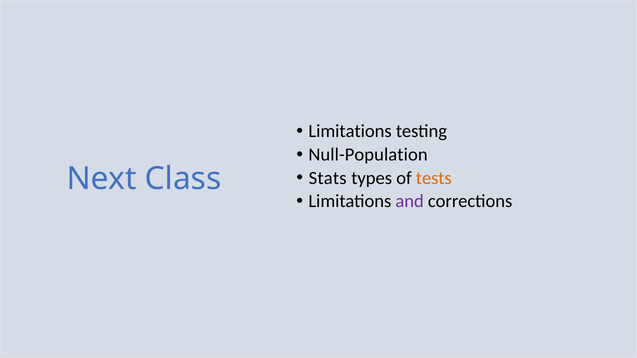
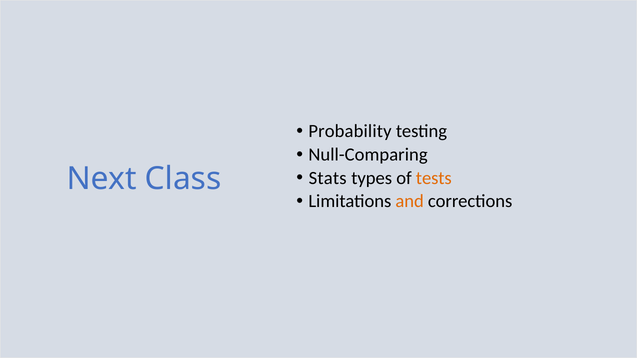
Limitations at (350, 131): Limitations -> Probability
Null-Population: Null-Population -> Null-Comparing
and colour: purple -> orange
